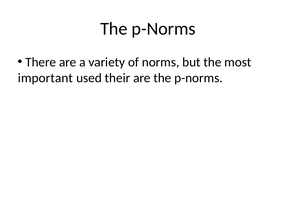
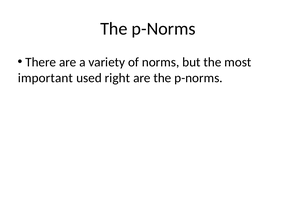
their: their -> right
